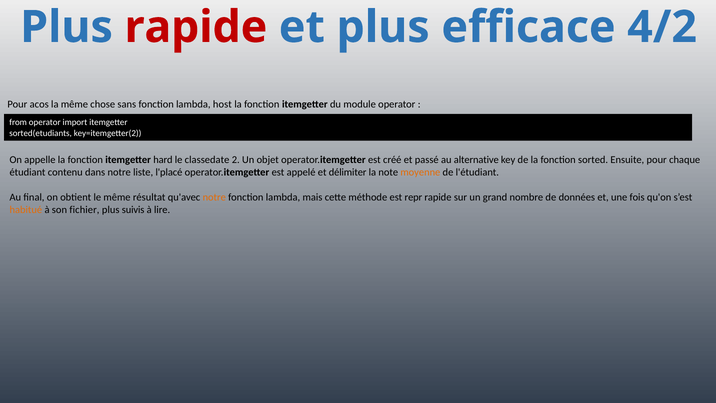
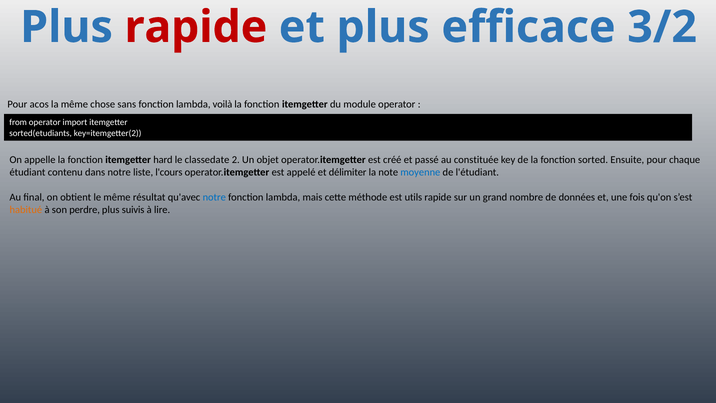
4/2: 4/2 -> 3/2
host: host -> voilà
alternative: alternative -> constituée
l'placé: l'placé -> l'cours
moyenne colour: orange -> blue
notre at (214, 197) colour: orange -> blue
repr: repr -> utils
fichier: fichier -> perdre
